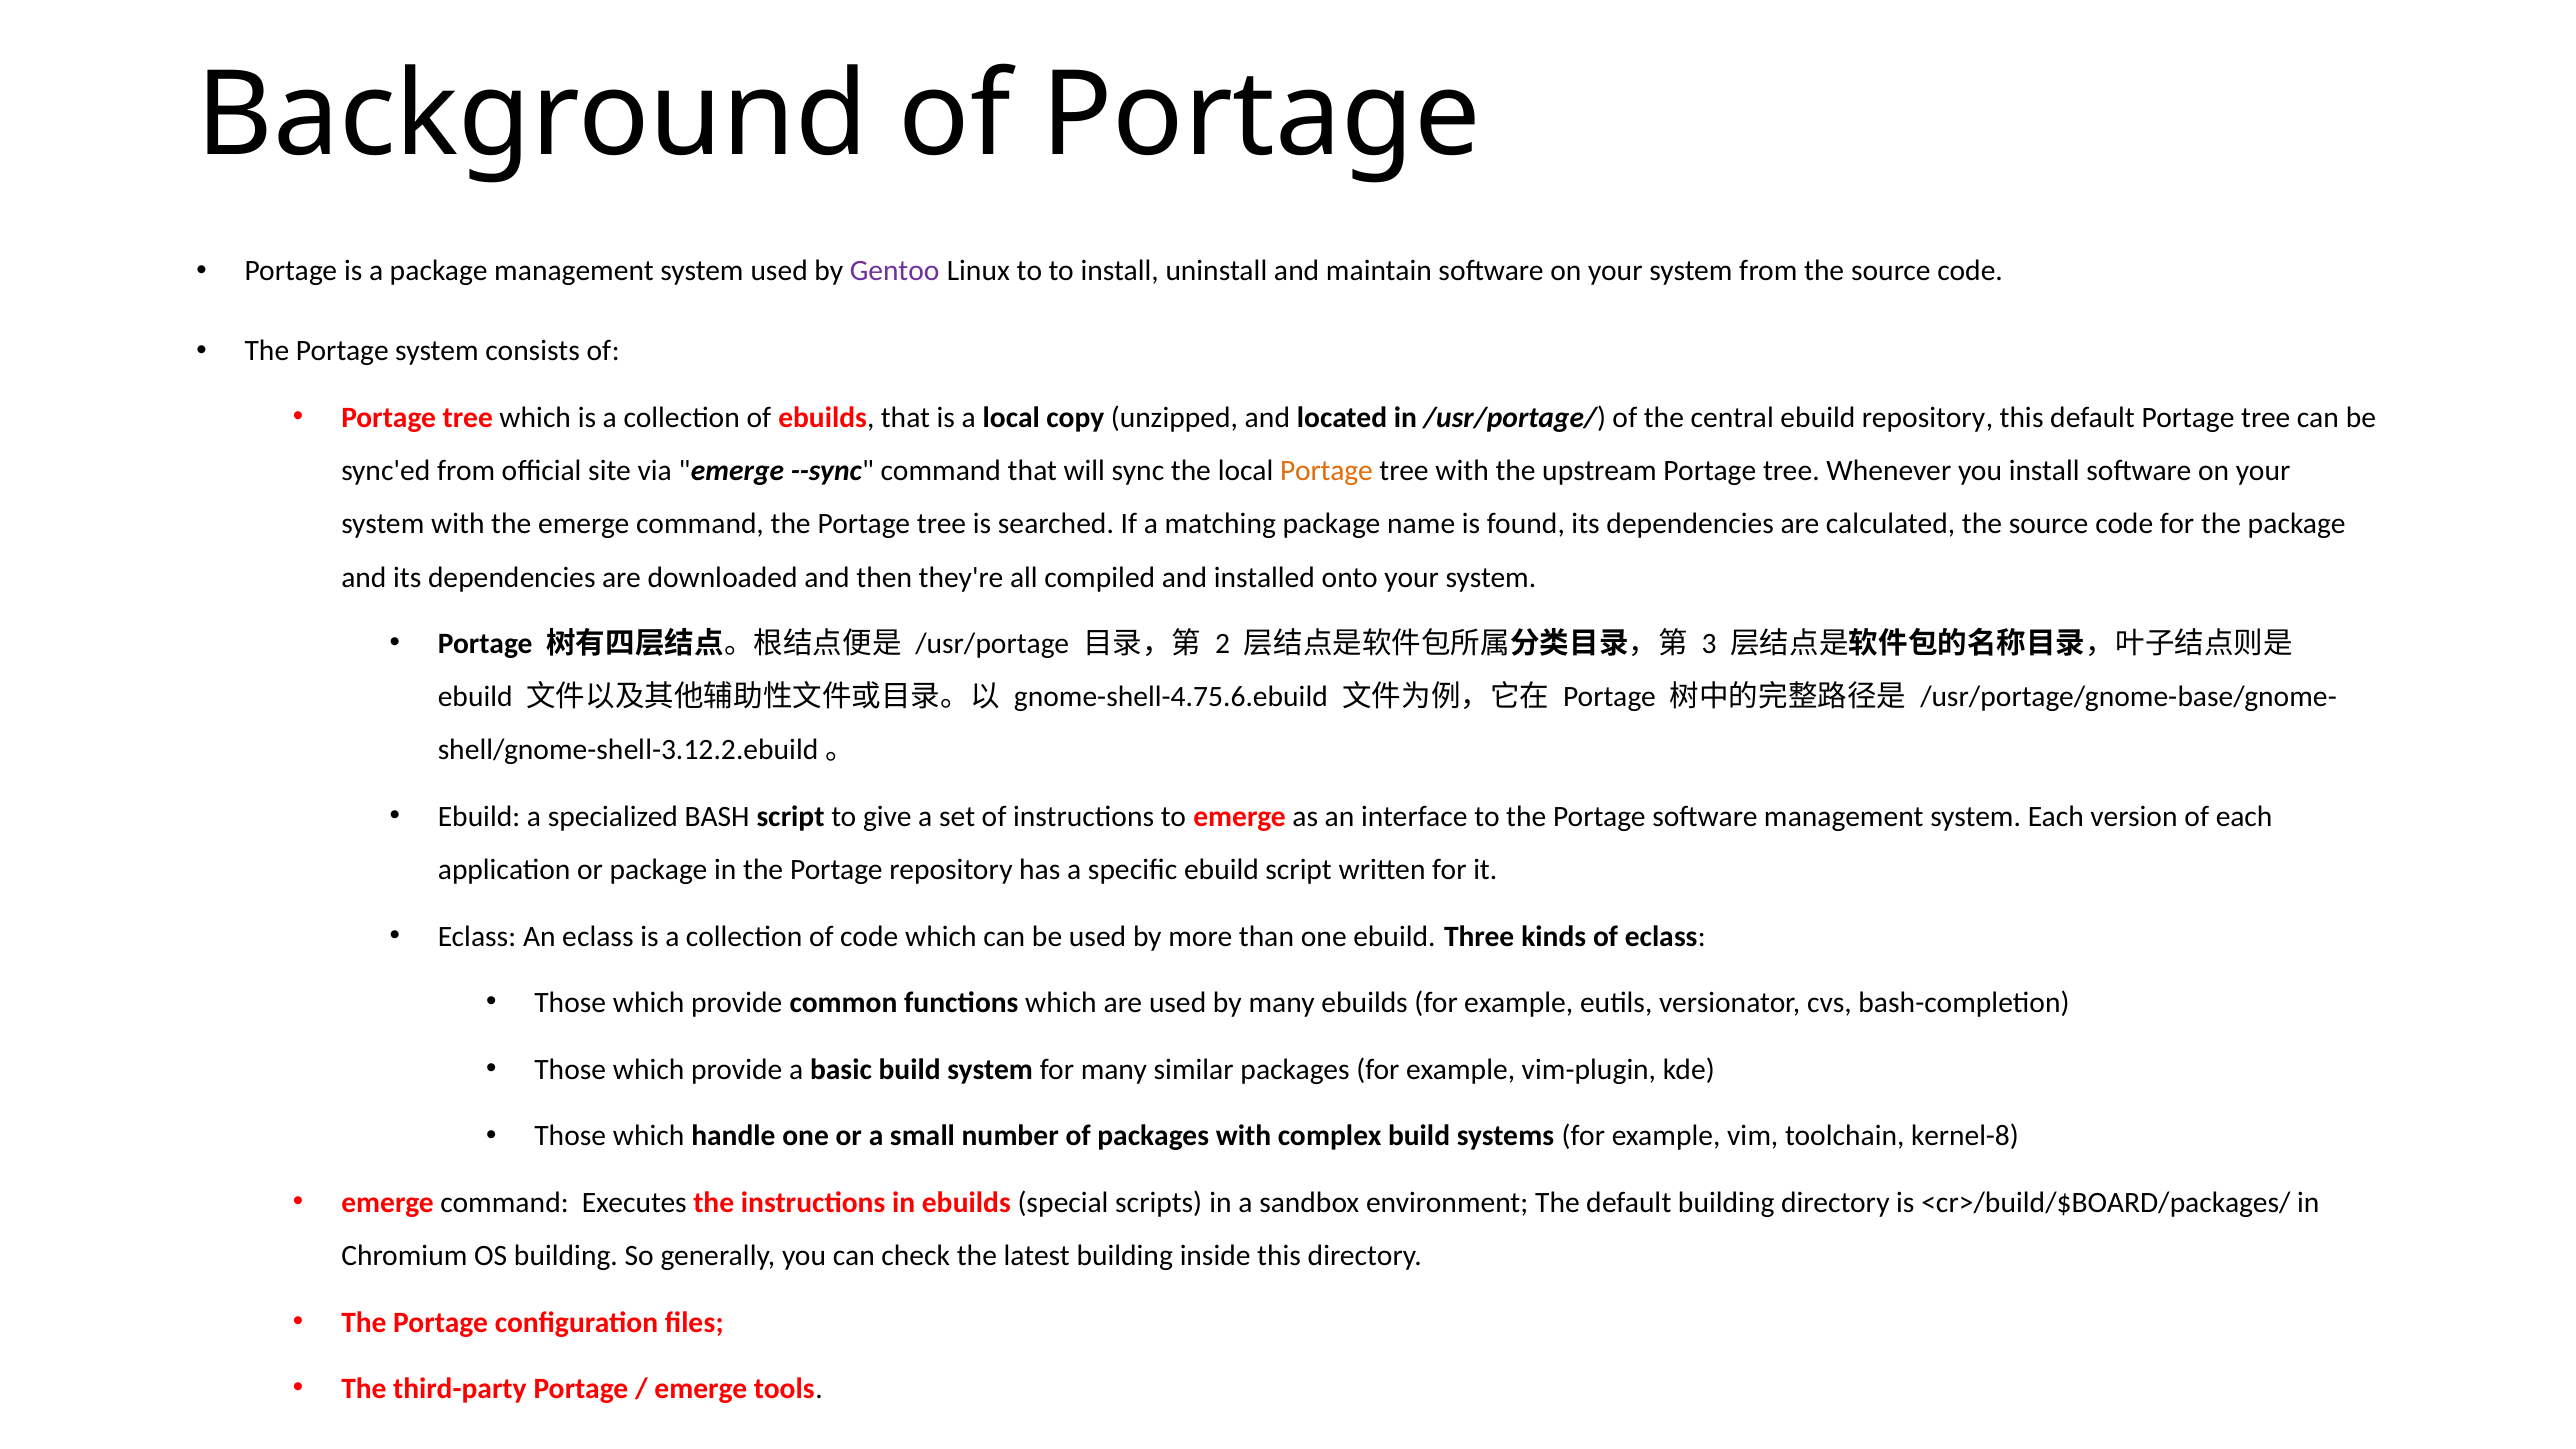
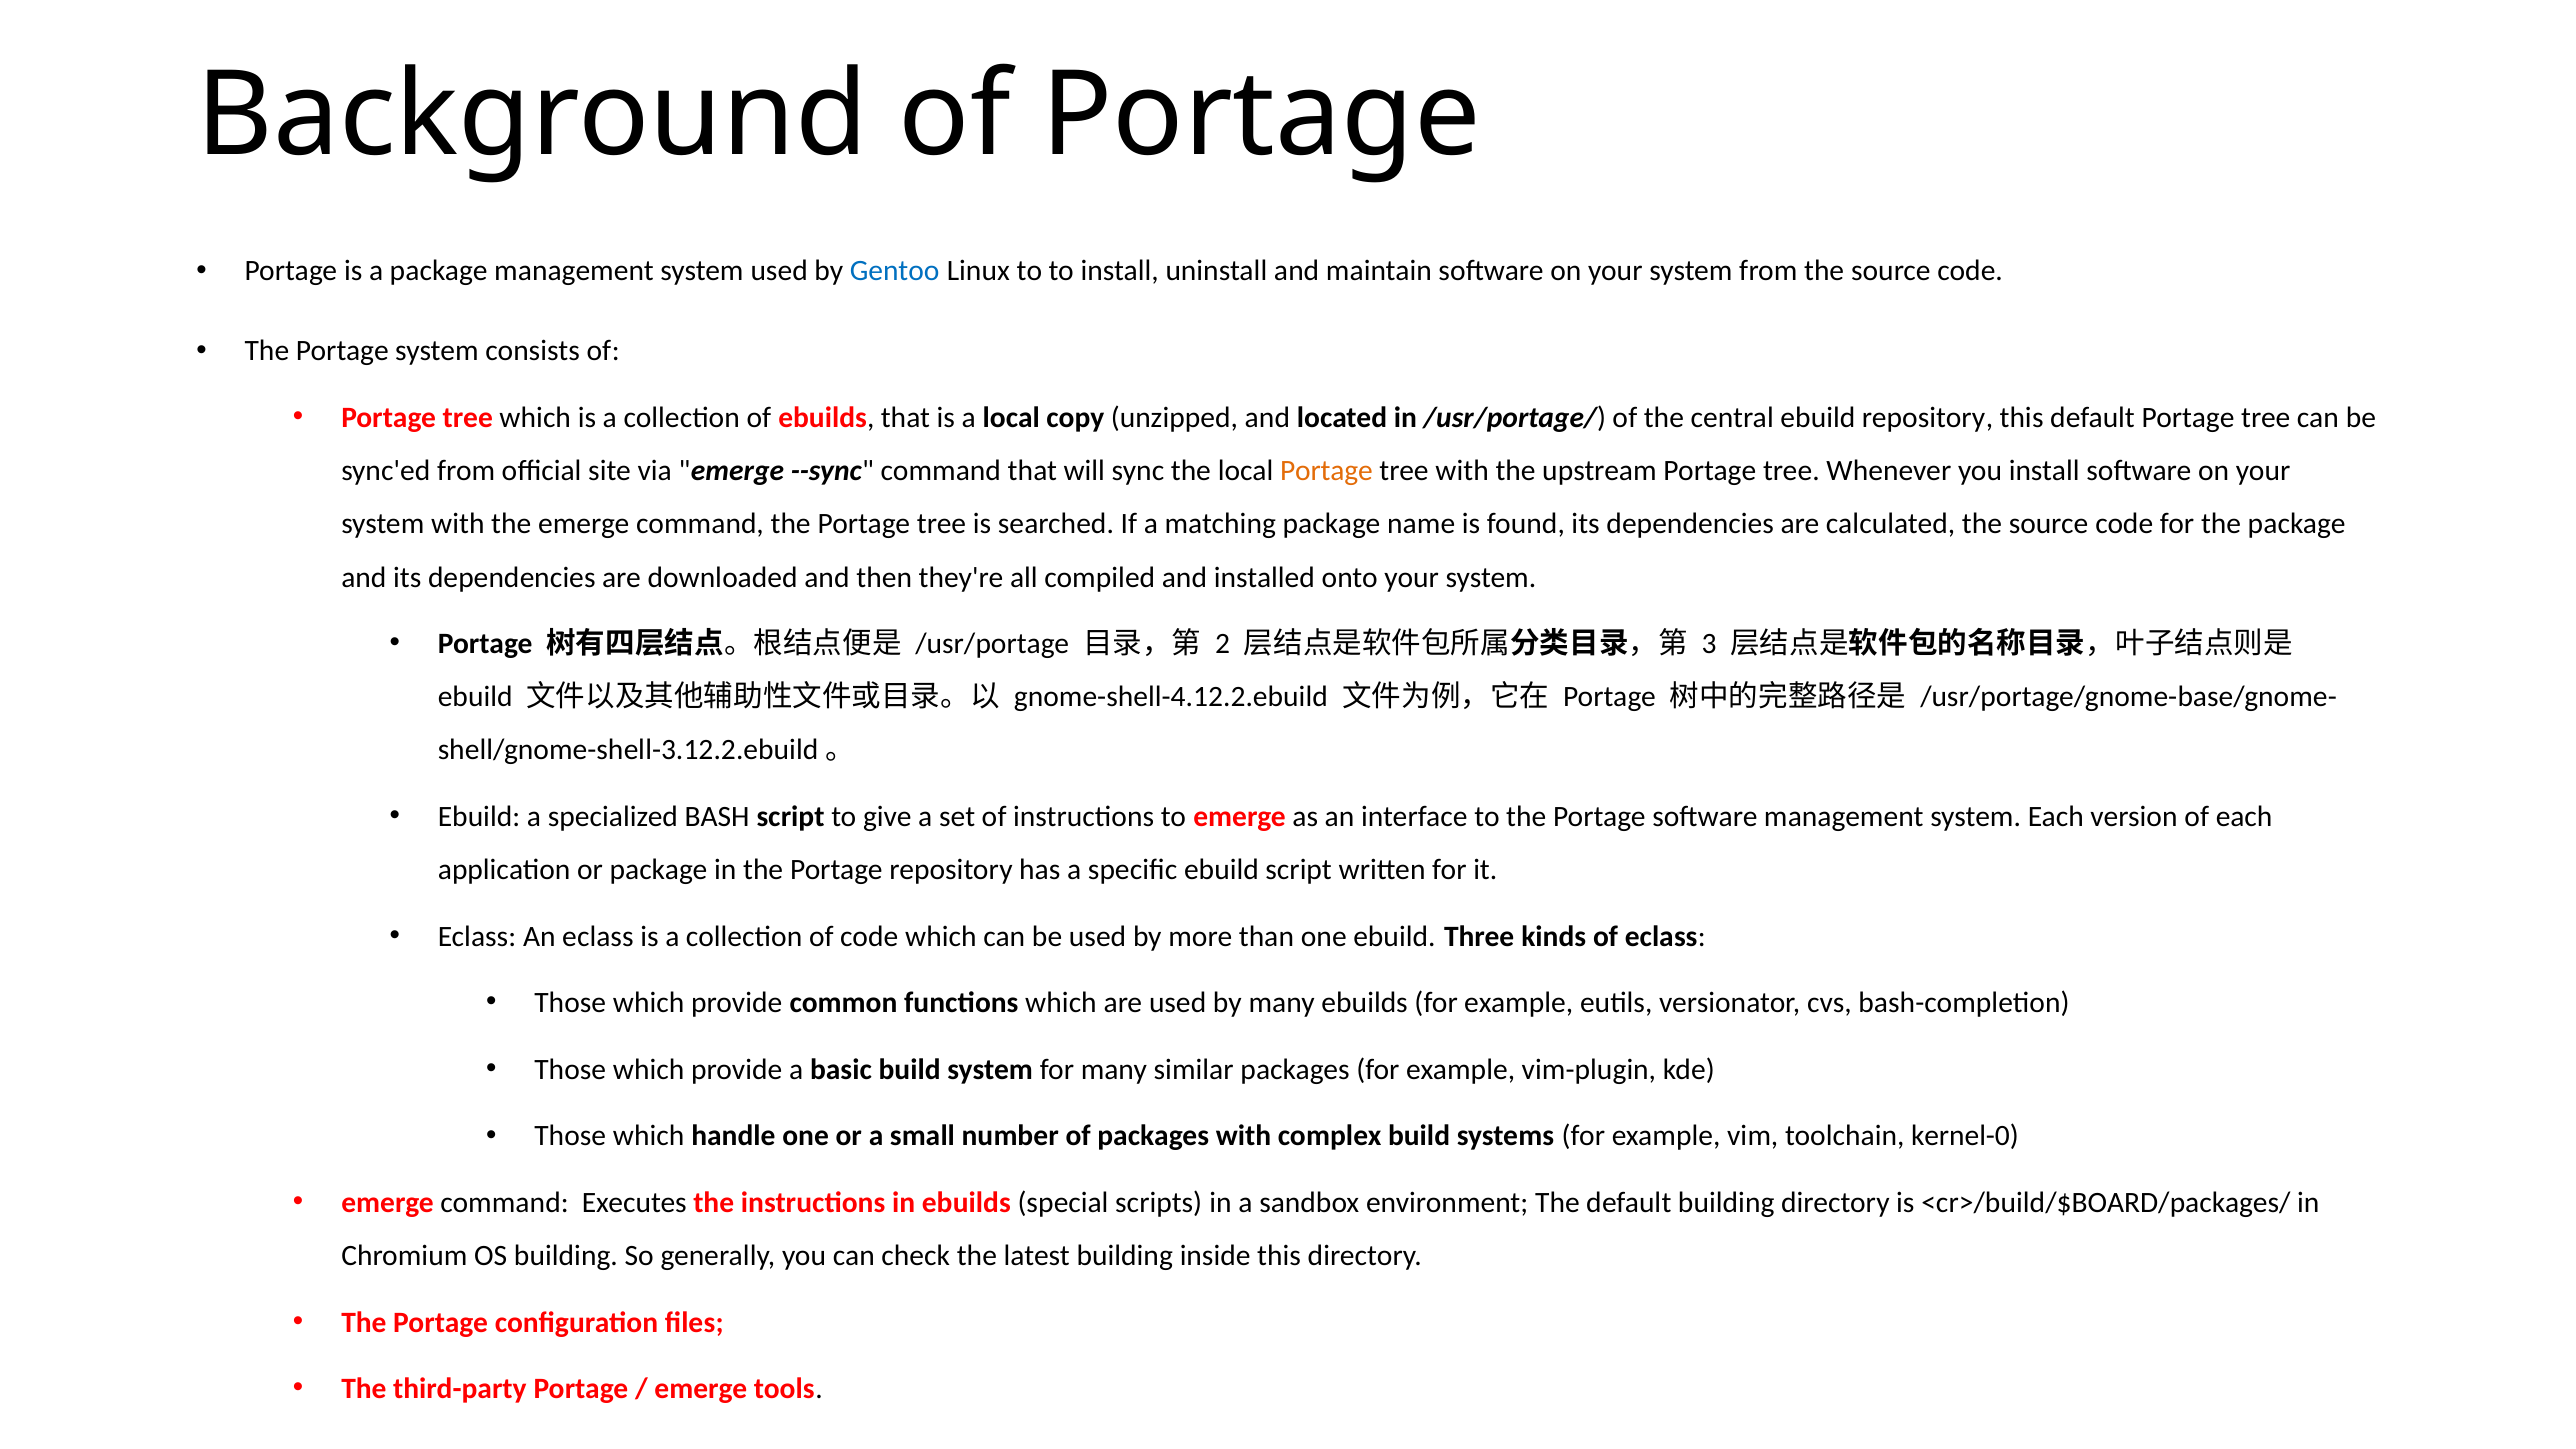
Gentoo colour: purple -> blue
gnome-shell-4.75.6.ebuild: gnome-shell-4.75.6.ebuild -> gnome-shell-4.12.2.ebuild
kernel-8: kernel-8 -> kernel-0
